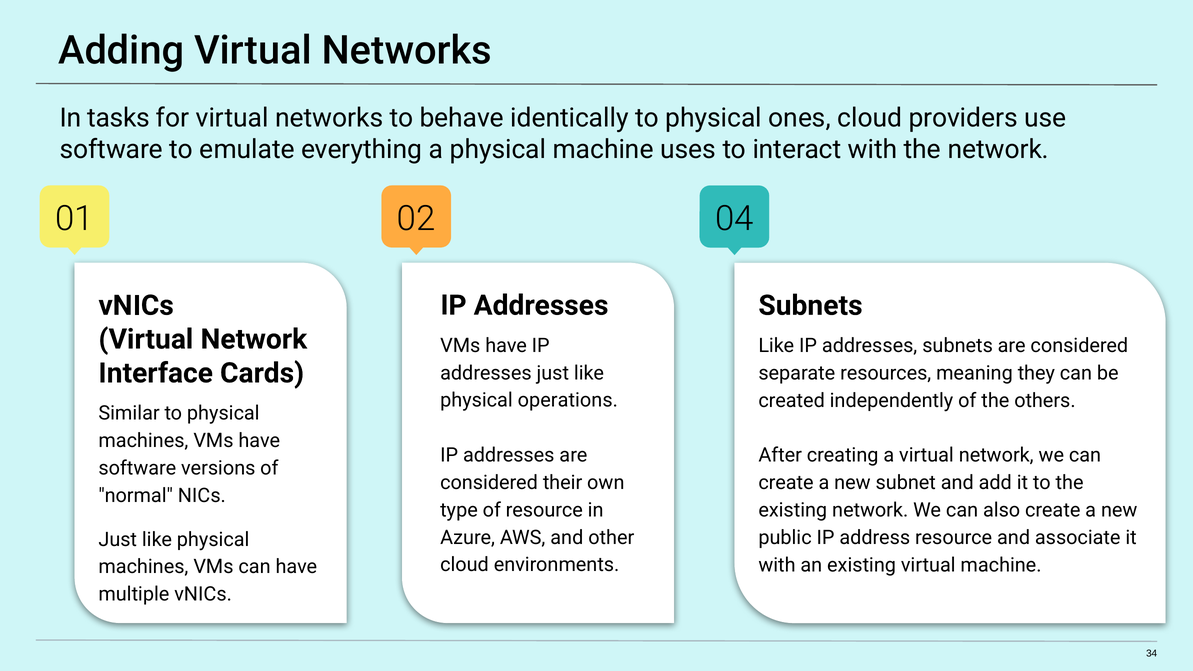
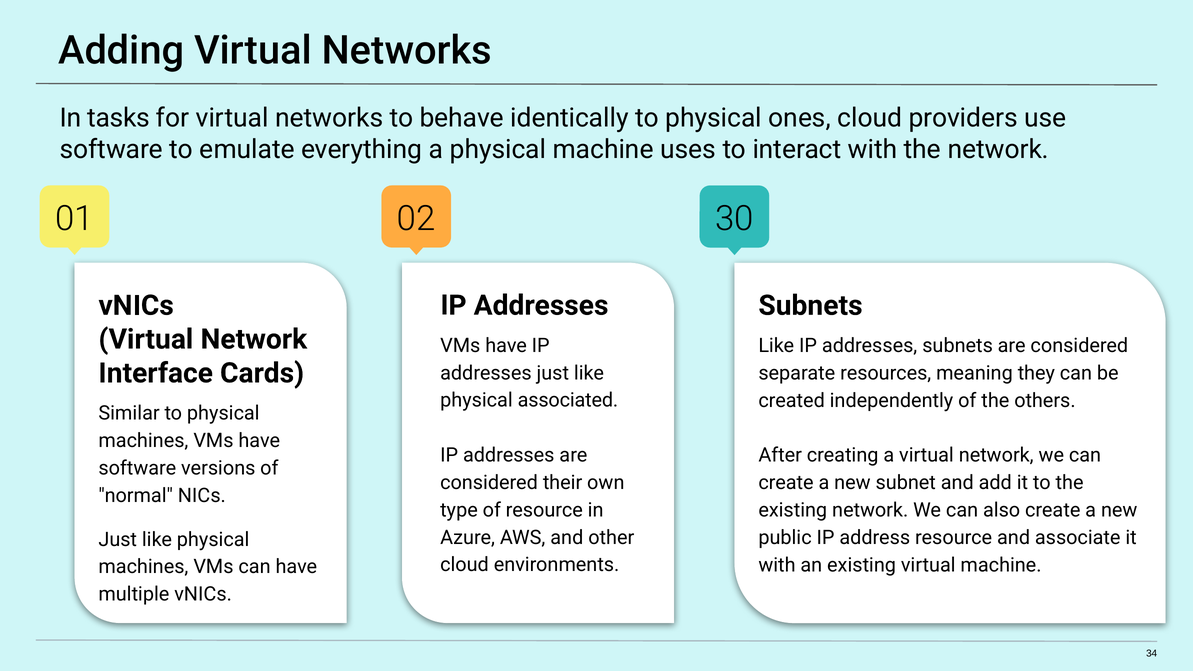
04: 04 -> 30
operations: operations -> associated
